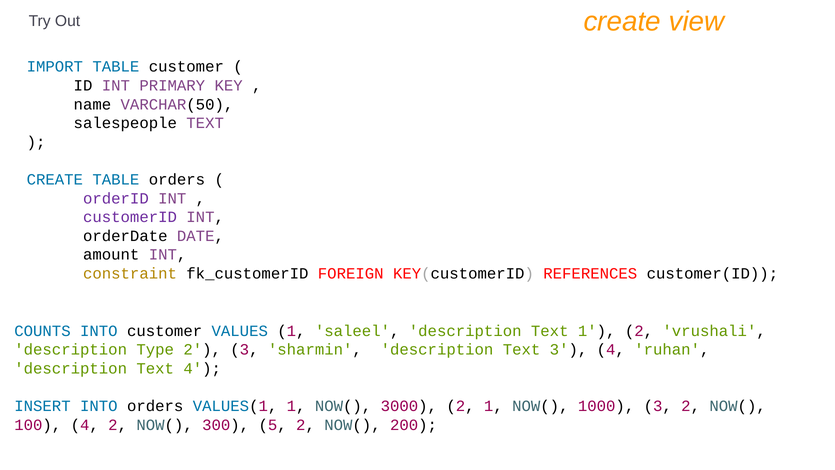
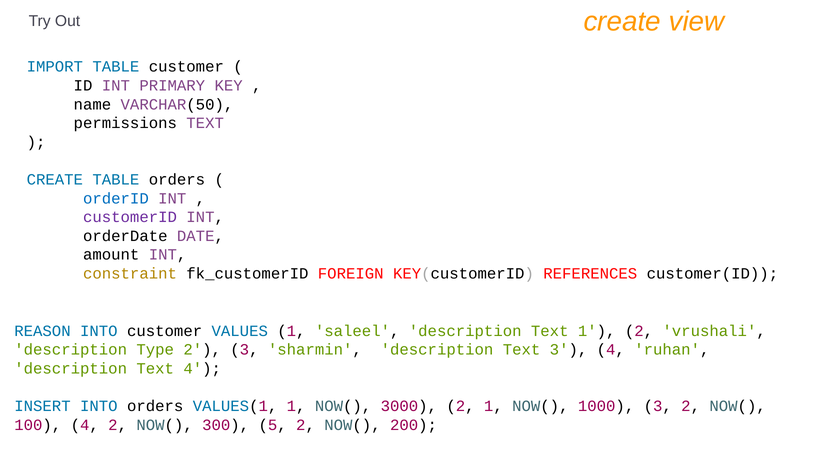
salespeople: salespeople -> permissions
orderID colour: purple -> blue
COUNTS: COUNTS -> REASON
